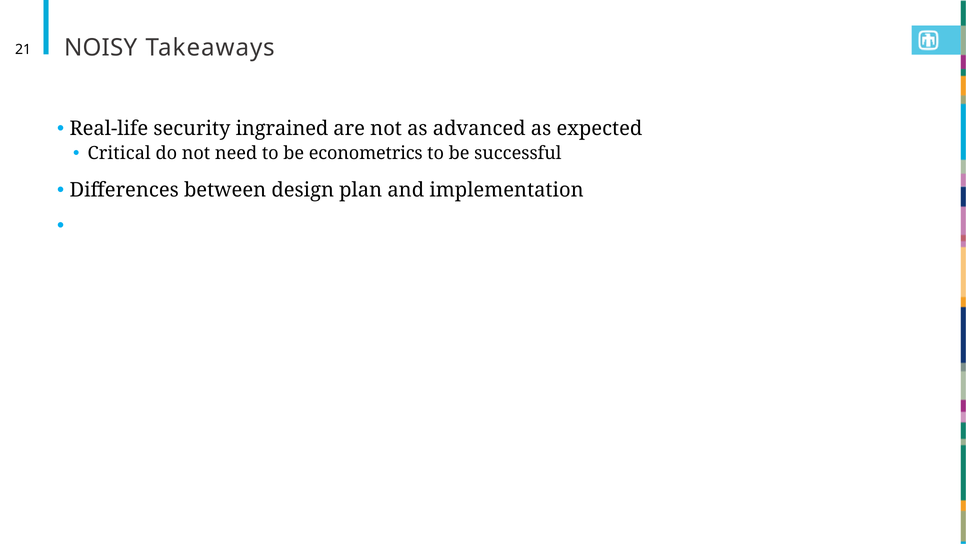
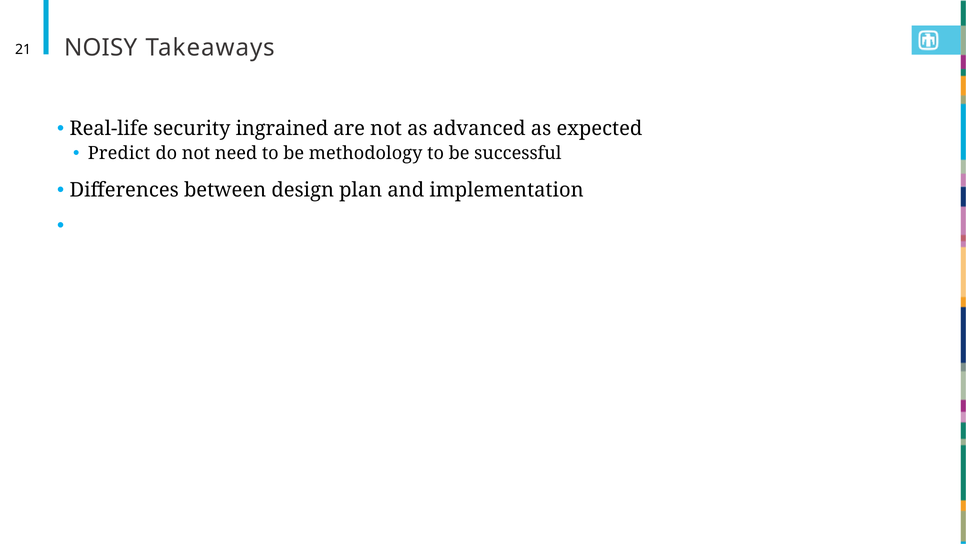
Critical: Critical -> Predict
econometrics: econometrics -> methodology
